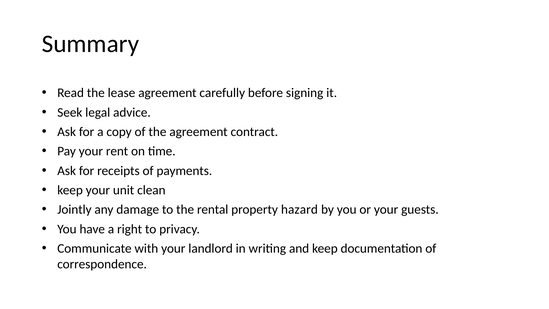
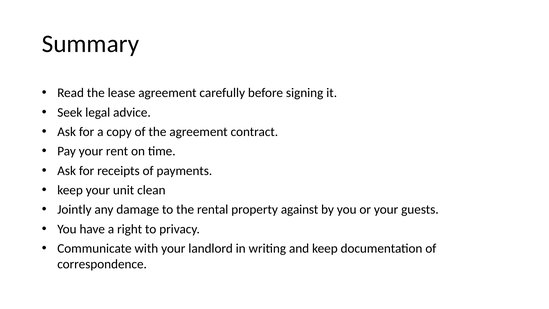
hazard: hazard -> against
